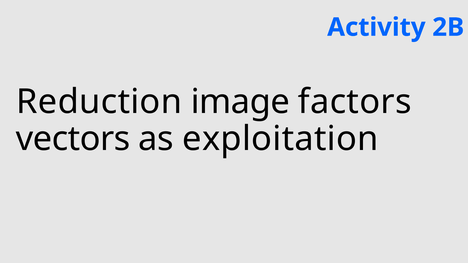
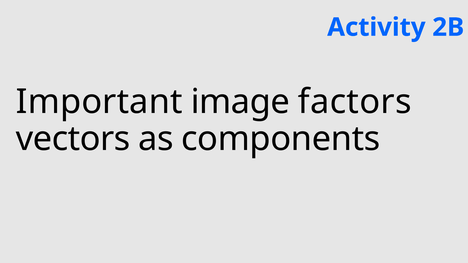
Reduction: Reduction -> Important
exploitation: exploitation -> components
